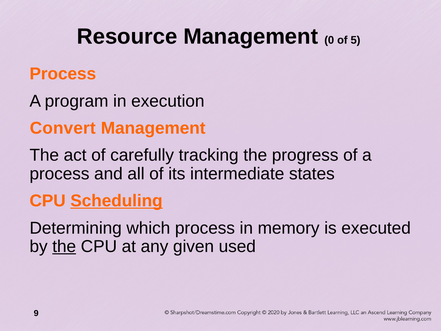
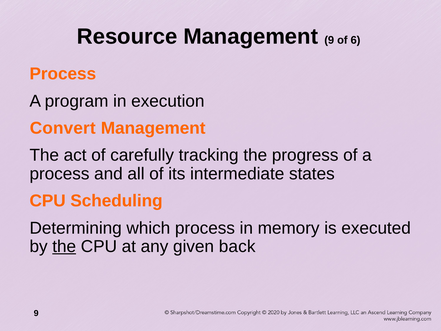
Management 0: 0 -> 9
5: 5 -> 6
Scheduling underline: present -> none
used: used -> back
